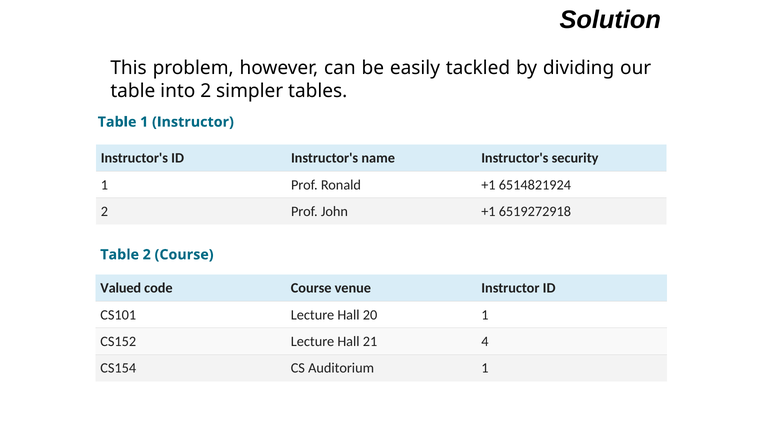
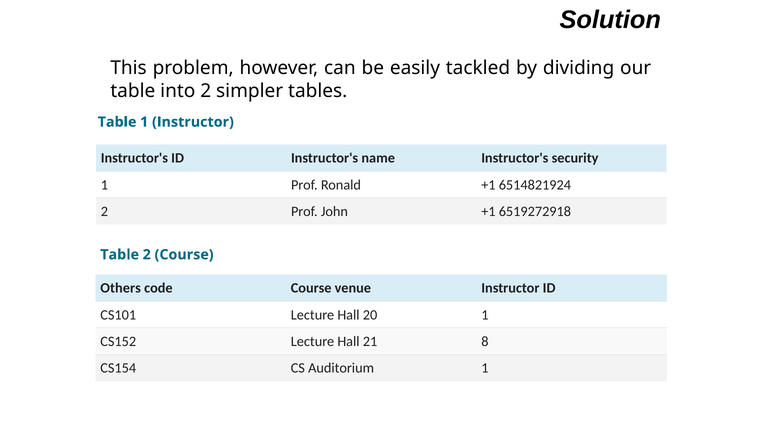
Valued: Valued -> Others
4: 4 -> 8
